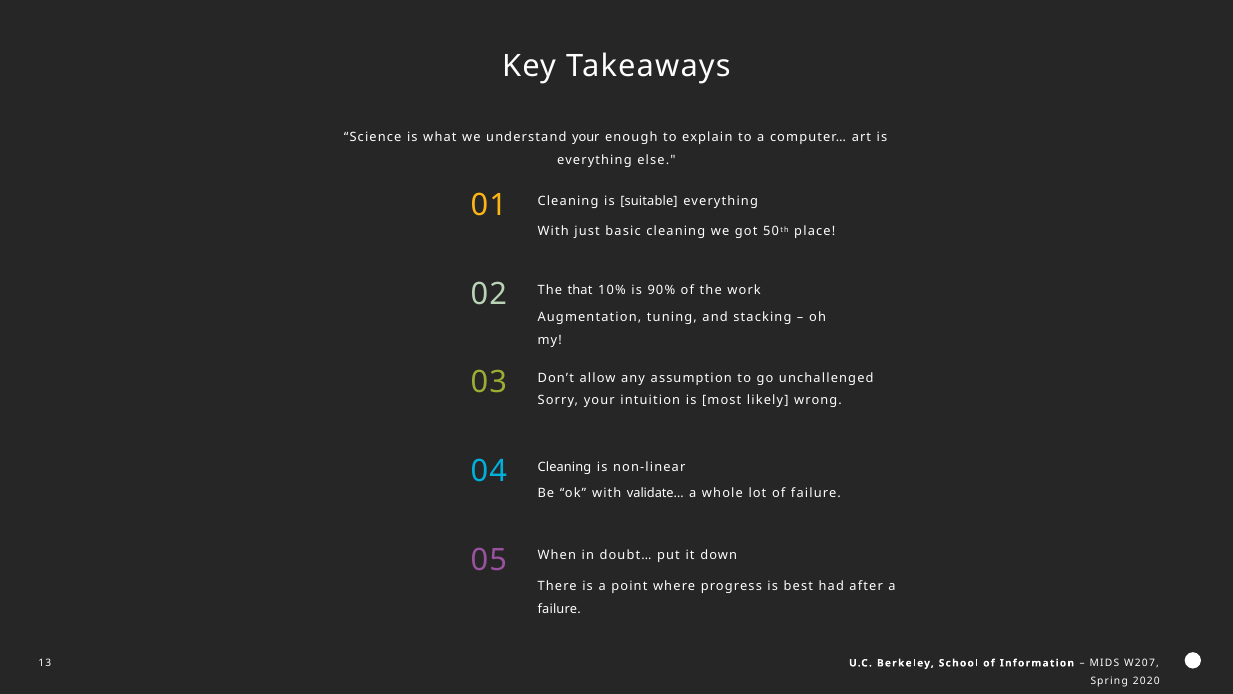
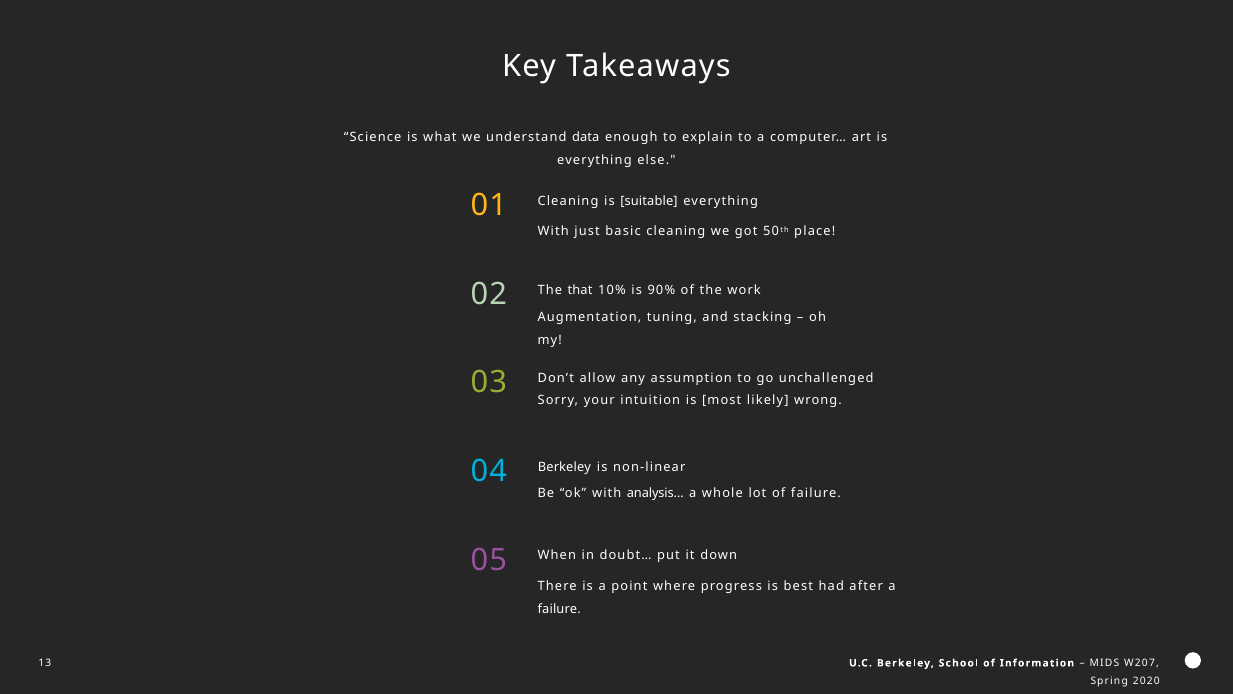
understand your: your -> data
Cleaning at (564, 467): Cleaning -> Berkeley
validate…: validate… -> analysis…
